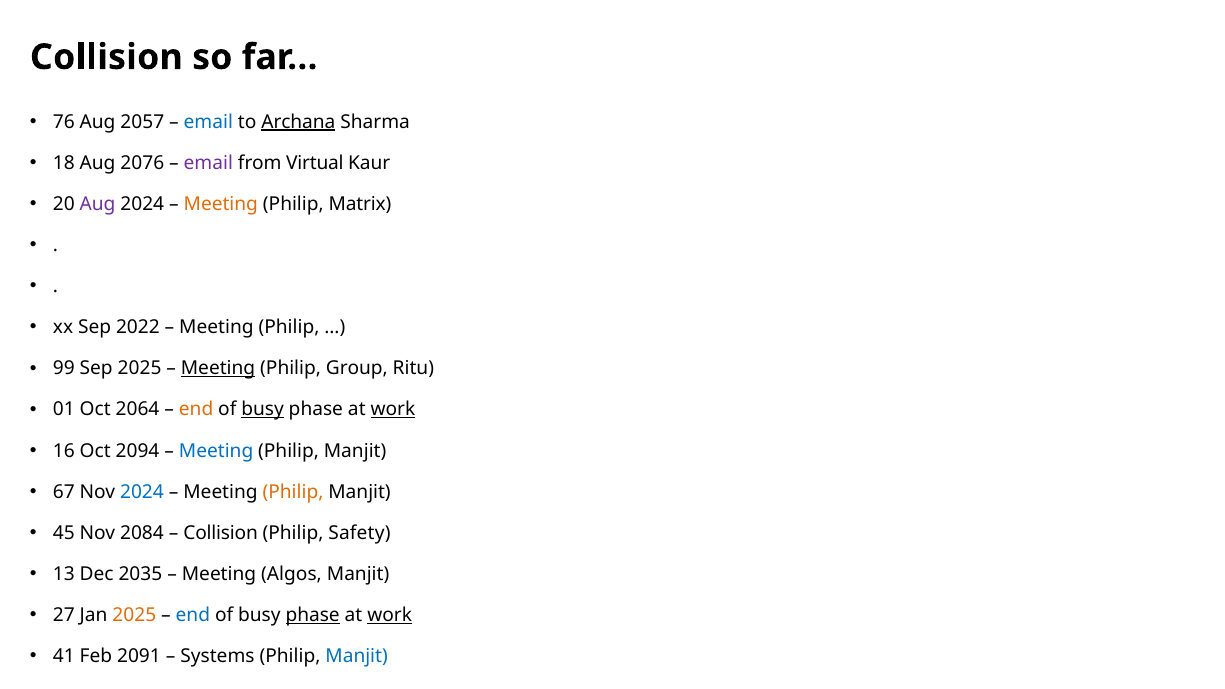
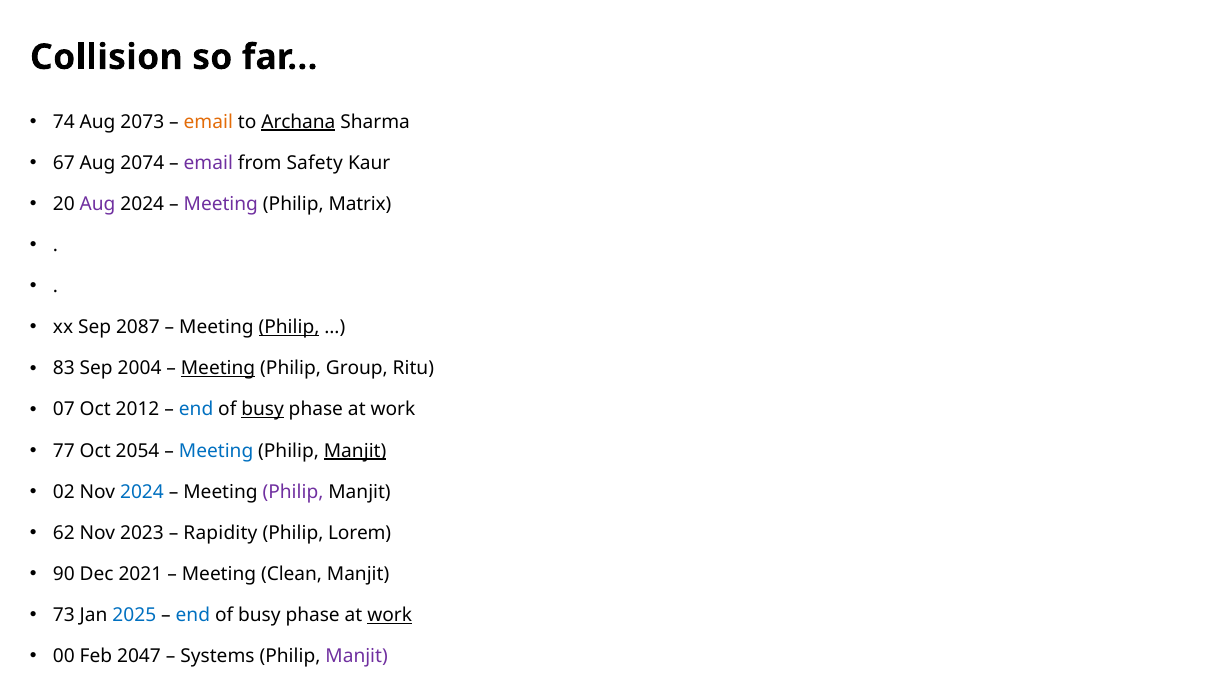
76: 76 -> 74
2057: 2057 -> 2073
email at (208, 122) colour: blue -> orange
18: 18 -> 67
2076: 2076 -> 2074
Virtual: Virtual -> Safety
Meeting at (221, 204) colour: orange -> purple
2022: 2022 -> 2087
Philip at (289, 327) underline: none -> present
99: 99 -> 83
Sep 2025: 2025 -> 2004
01: 01 -> 07
2064: 2064 -> 2012
end at (196, 410) colour: orange -> blue
work at (393, 410) underline: present -> none
16: 16 -> 77
2094: 2094 -> 2054
Manjit at (355, 451) underline: none -> present
67: 67 -> 02
Philip at (293, 492) colour: orange -> purple
45: 45 -> 62
2084: 2084 -> 2023
Collision at (221, 533): Collision -> Rapidity
Safety: Safety -> Lorem
13: 13 -> 90
2035: 2035 -> 2021
Algos: Algos -> Clean
27: 27 -> 73
2025 at (134, 615) colour: orange -> blue
phase at (313, 615) underline: present -> none
41: 41 -> 00
2091: 2091 -> 2047
Manjit at (357, 656) colour: blue -> purple
